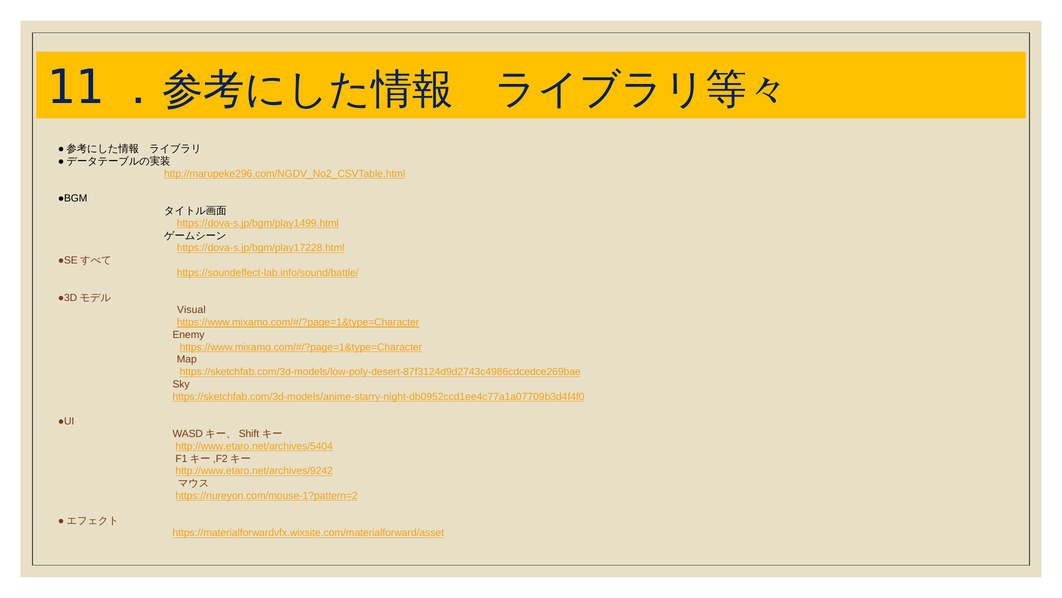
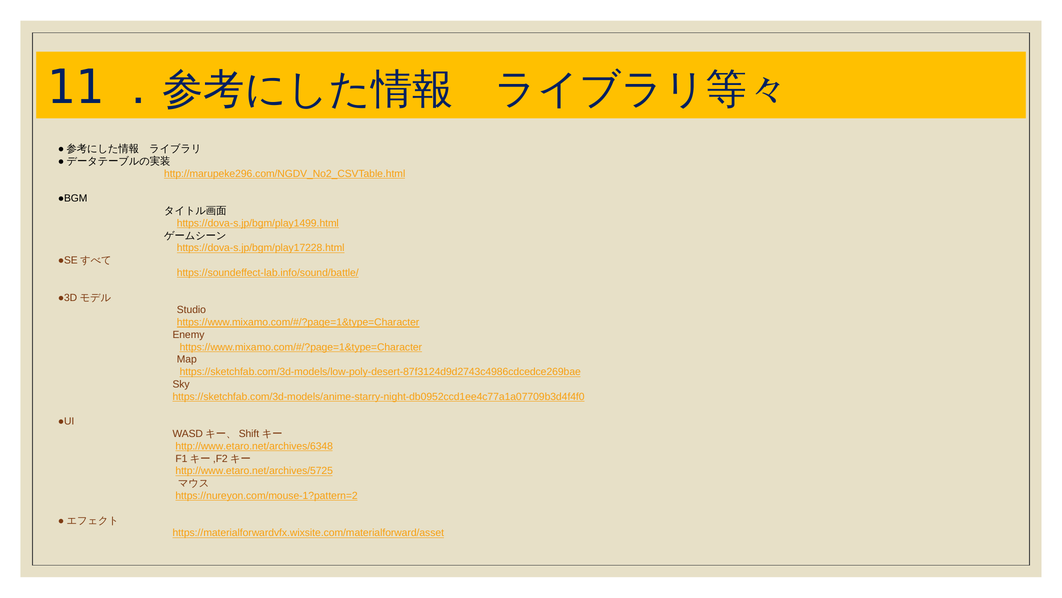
Visual: Visual -> Studio
http://www.etaro.net/archives/5404: http://www.etaro.net/archives/5404 -> http://www.etaro.net/archives/6348
http://www.etaro.net/archives/9242: http://www.etaro.net/archives/9242 -> http://www.etaro.net/archives/5725
